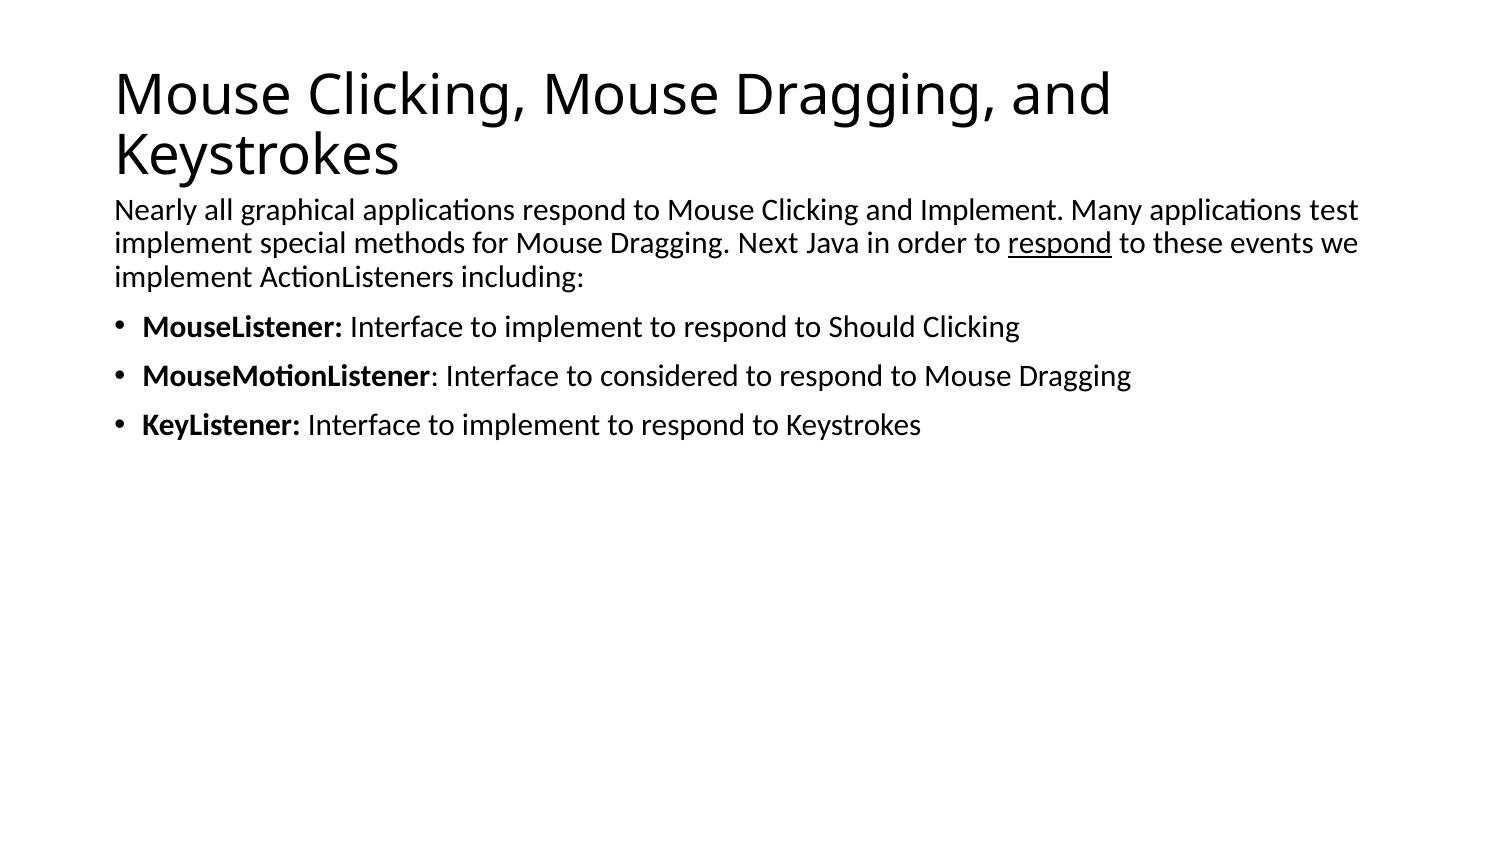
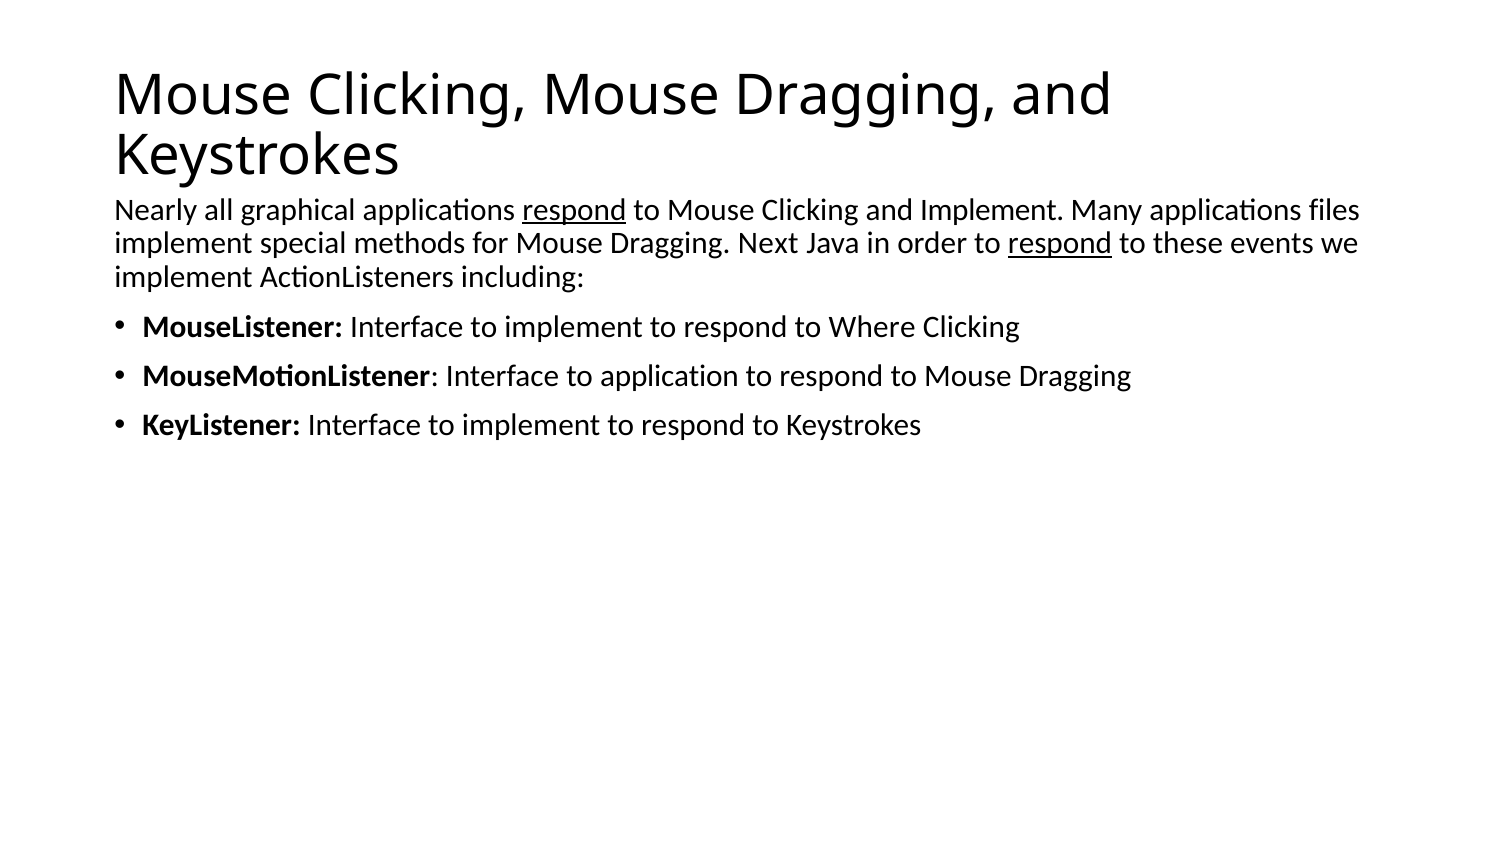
respond at (574, 210) underline: none -> present
test: test -> files
Should: Should -> Where
considered: considered -> application
